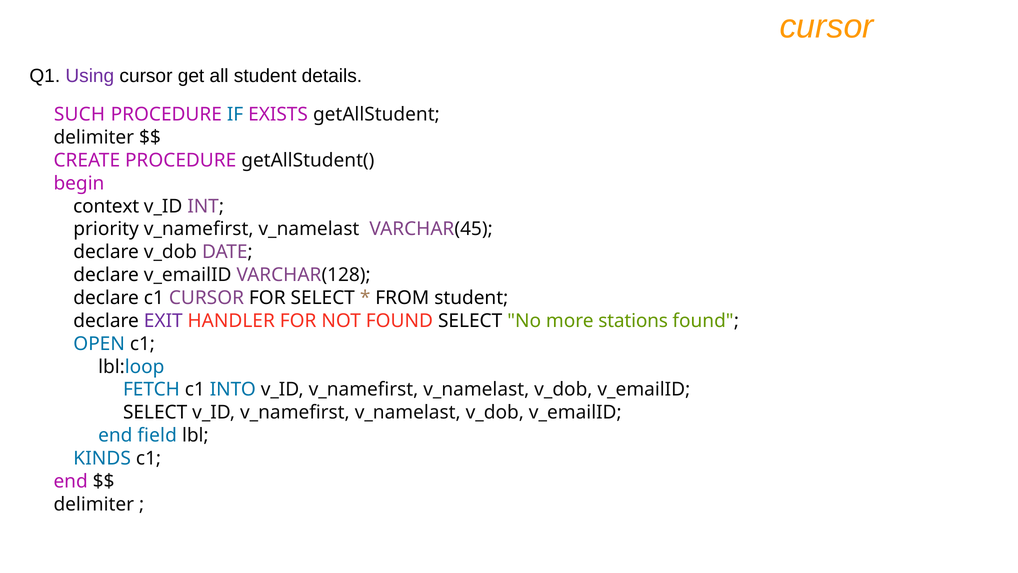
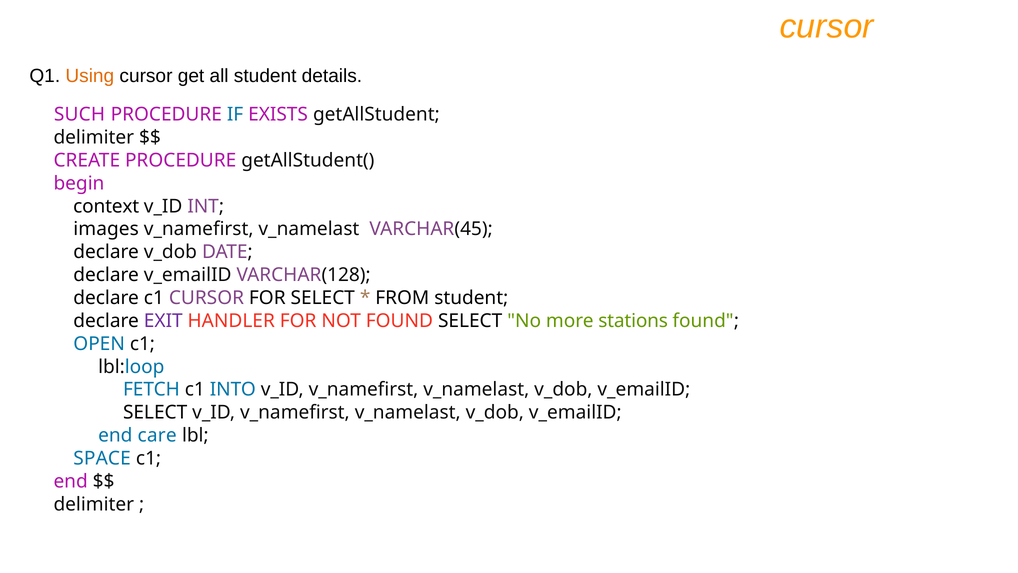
Using colour: purple -> orange
priority: priority -> images
field: field -> care
KINDS: KINDS -> SPACE
